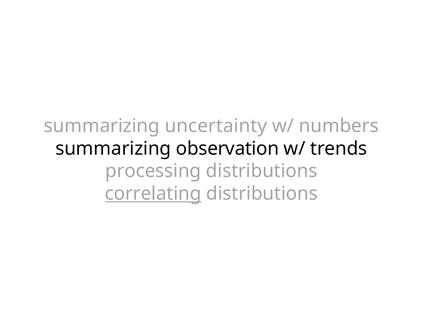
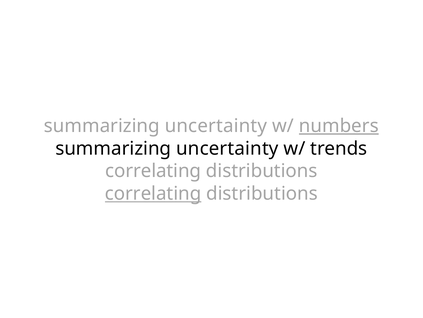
numbers underline: none -> present
observation at (228, 148): observation -> uncertainty
processing at (153, 171): processing -> correlating
